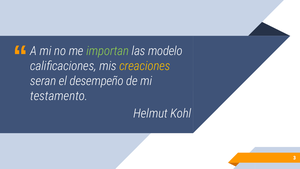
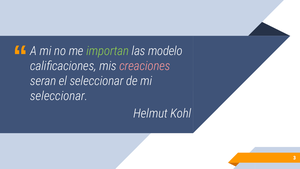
creaciones colour: yellow -> pink
el desempeño: desempeño -> seleccionar
testamento at (59, 96): testamento -> seleccionar
